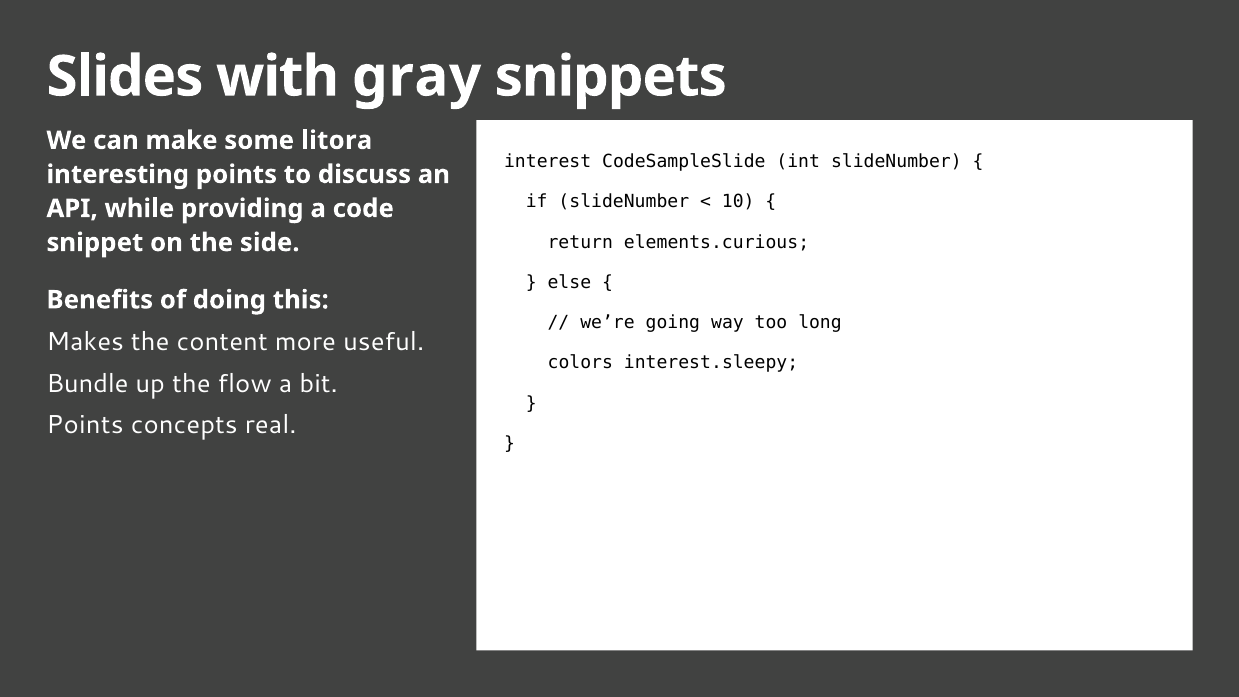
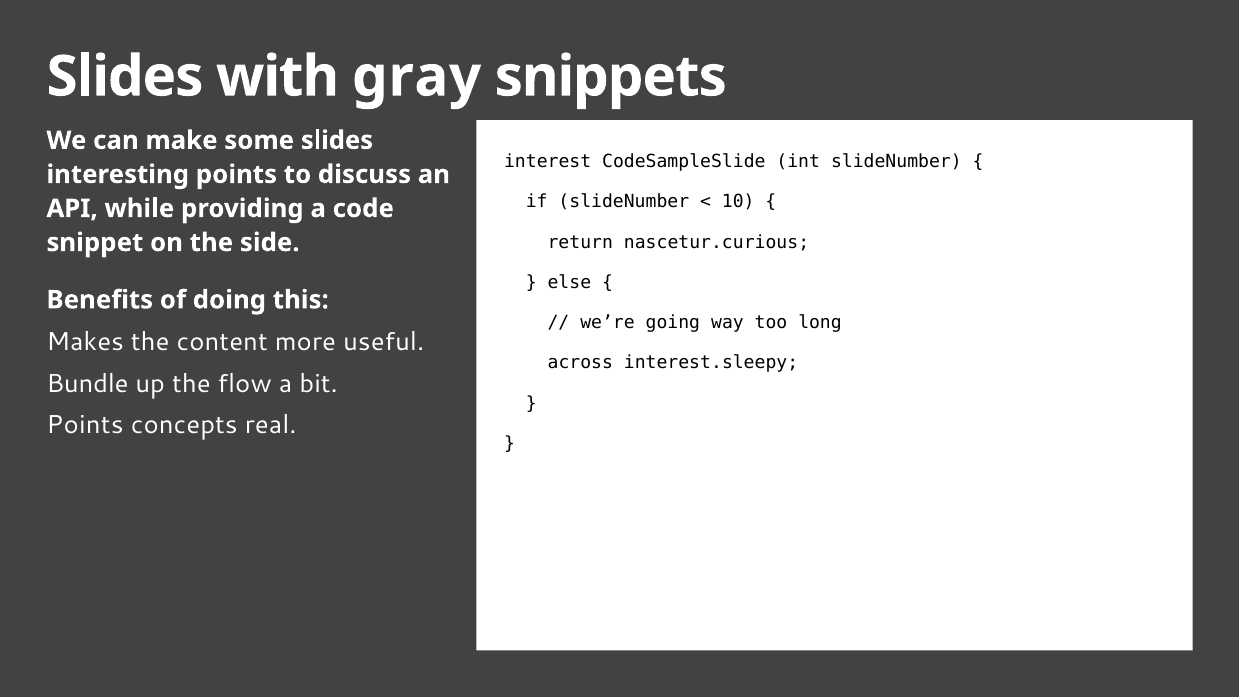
some litora: litora -> slides
elements.curious: elements.curious -> nascetur.curious
colors: colors -> across
